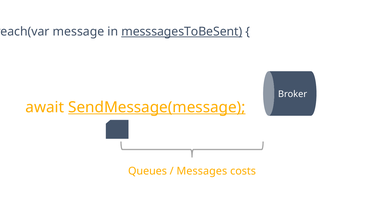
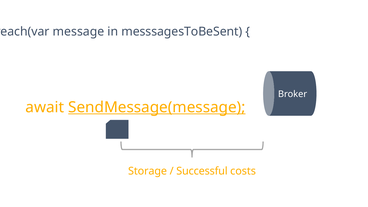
messsagesToBeSent underline: present -> none
Queues: Queues -> Storage
Messages: Messages -> Successful
